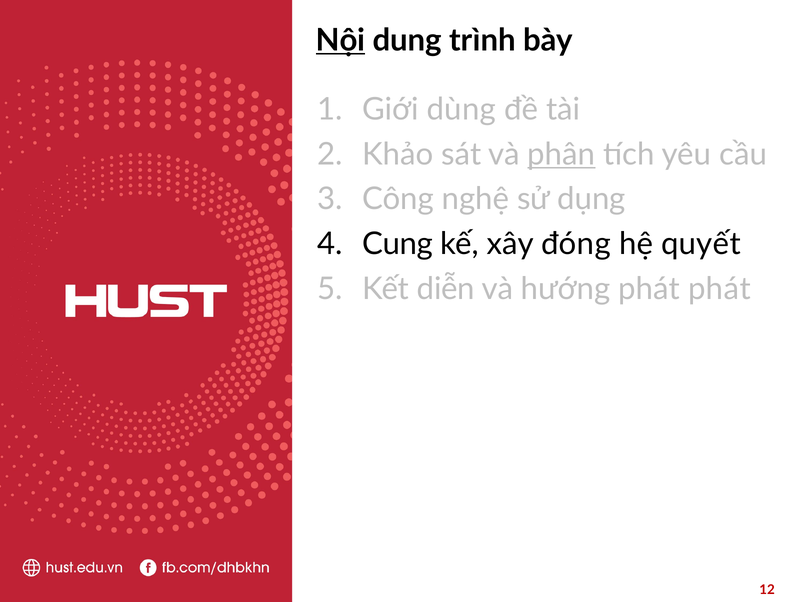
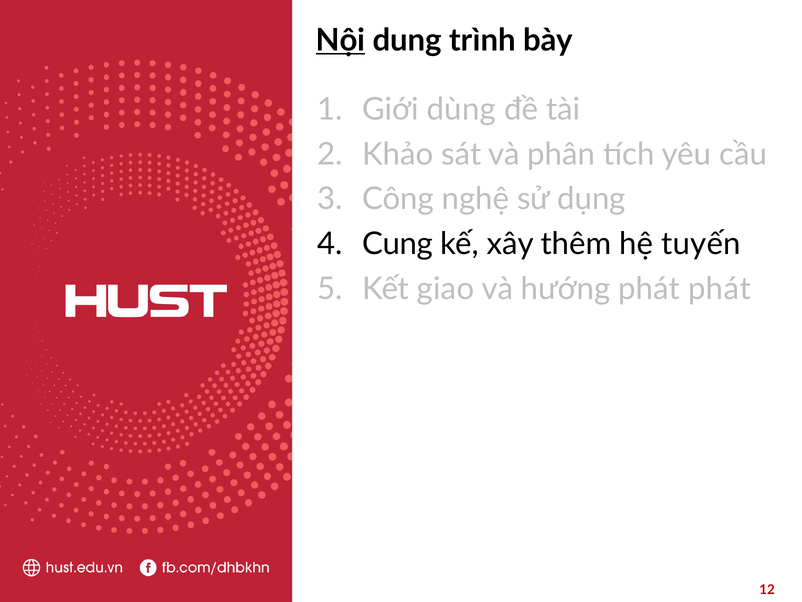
phân underline: present -> none
đóng: đóng -> thêm
quyết: quyết -> tuyến
diễn: diễn -> giao
